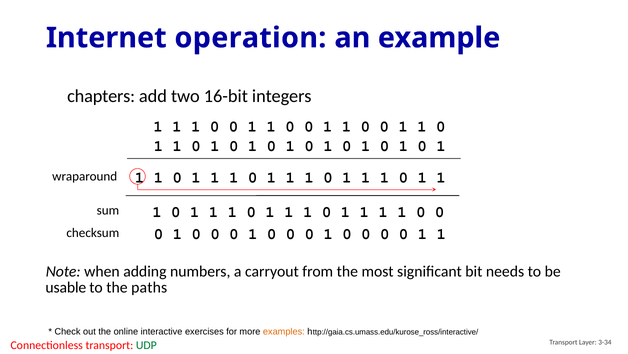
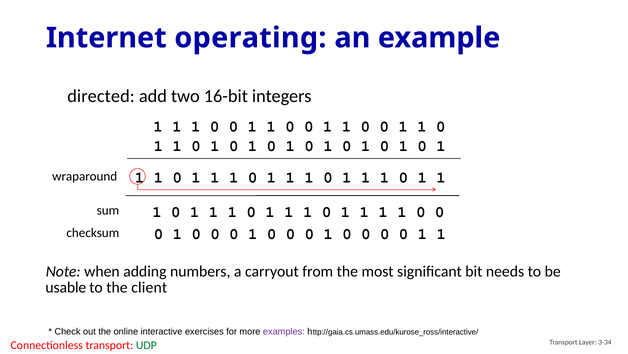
operation: operation -> operating
chapters: chapters -> directed
paths: paths -> client
examples colour: orange -> purple
